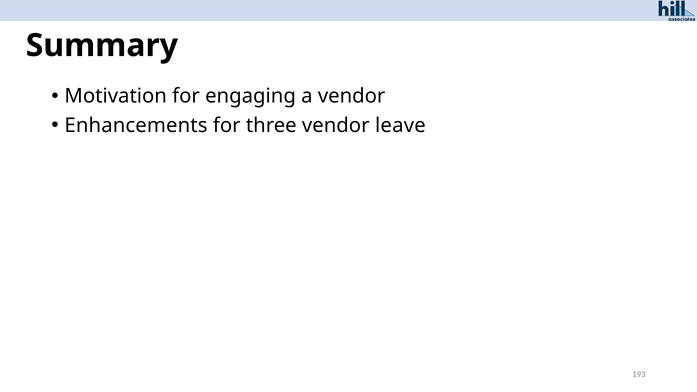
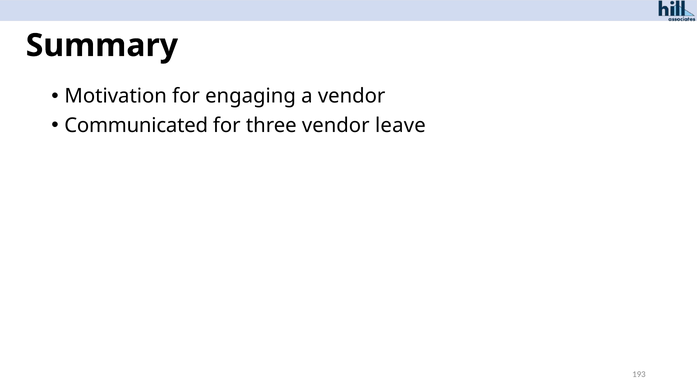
Enhancements: Enhancements -> Communicated
